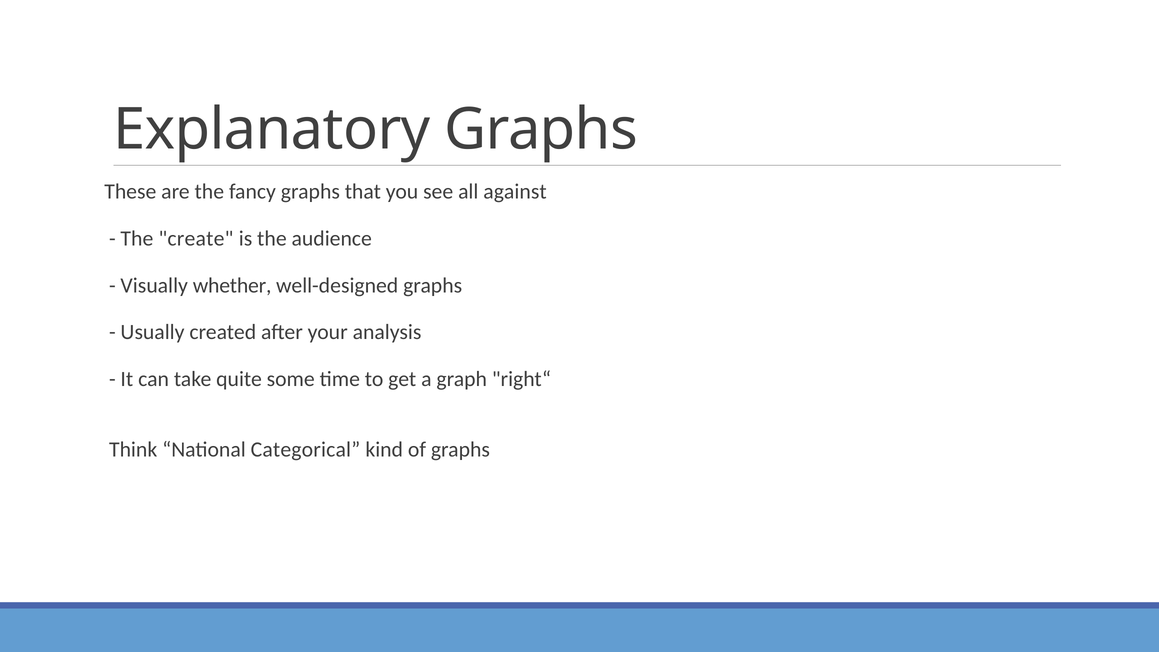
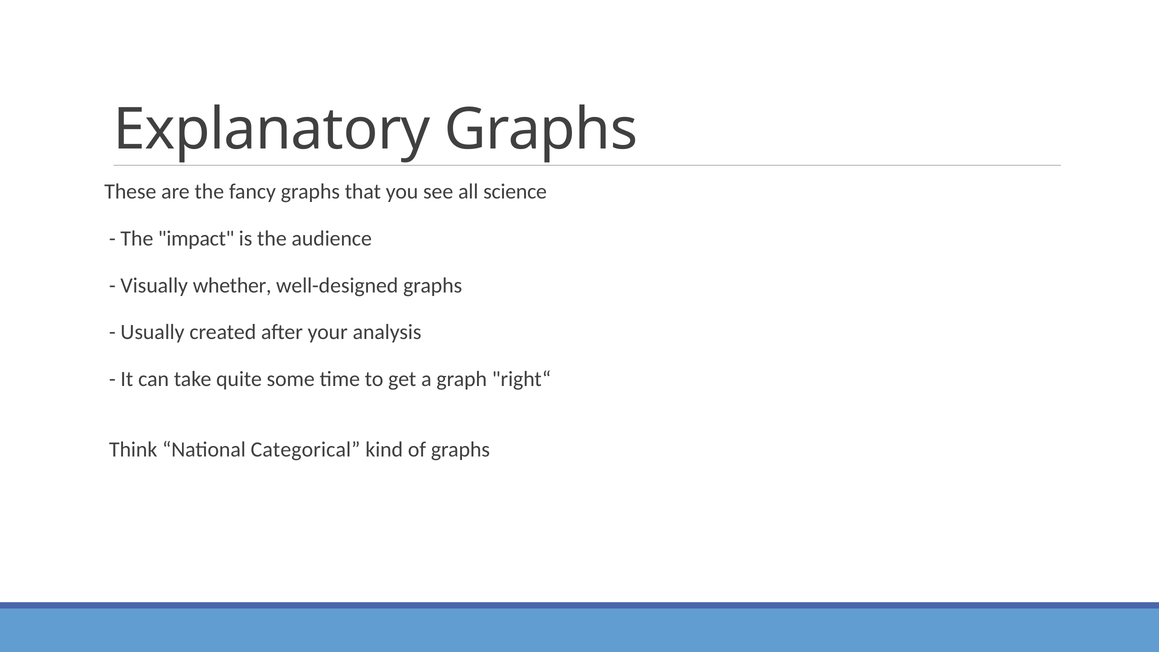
against: against -> science
create: create -> impact
